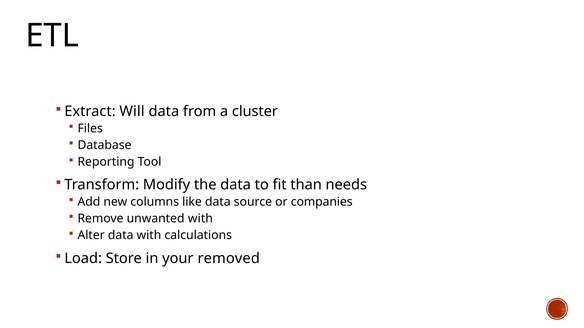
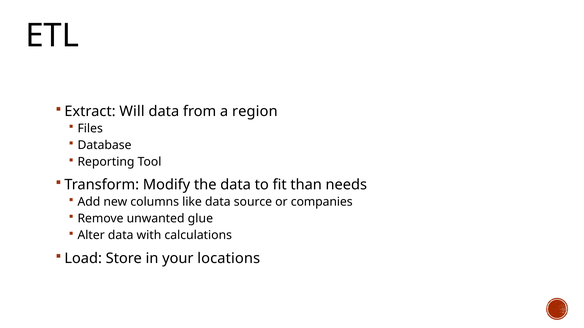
cluster: cluster -> region
unwanted with: with -> glue
removed: removed -> locations
